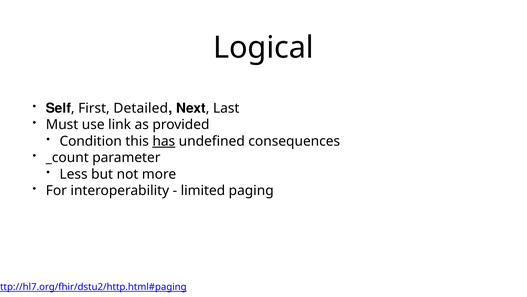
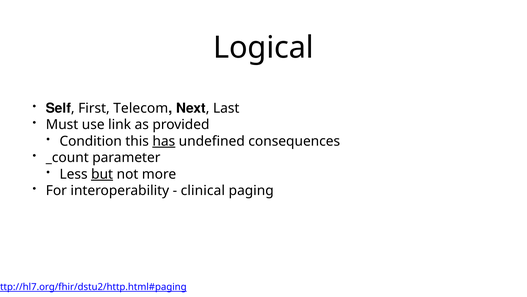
Detailed: Detailed -> Telecom
but underline: none -> present
limited: limited -> clinical
